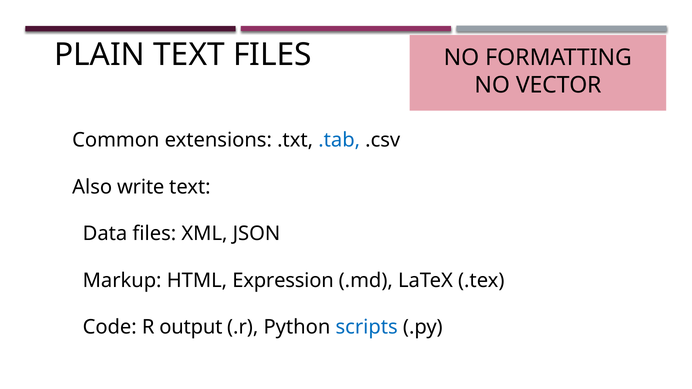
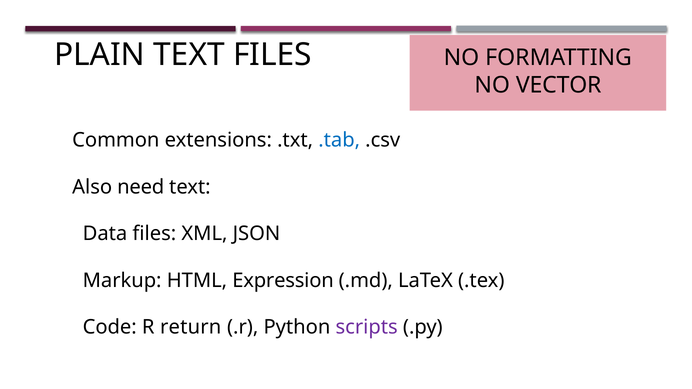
write: write -> need
output: output -> return
scripts colour: blue -> purple
